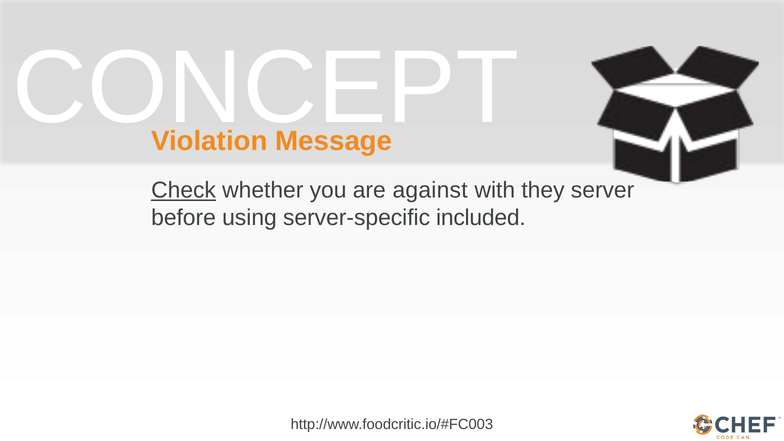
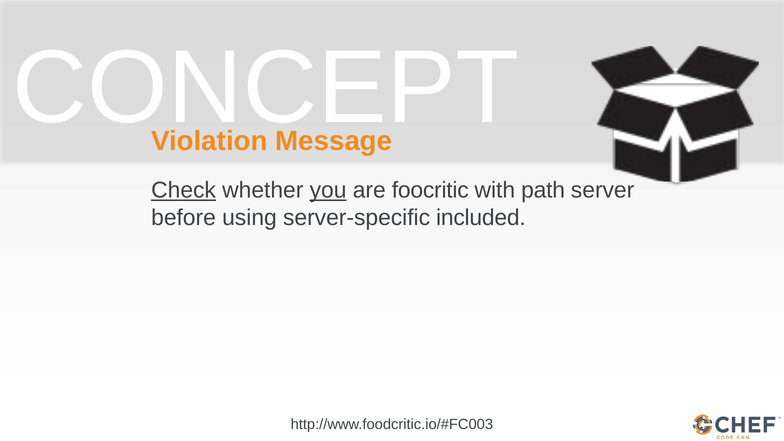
you underline: none -> present
against: against -> foocritic
they: they -> path
